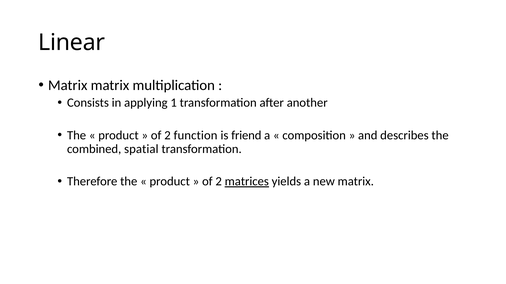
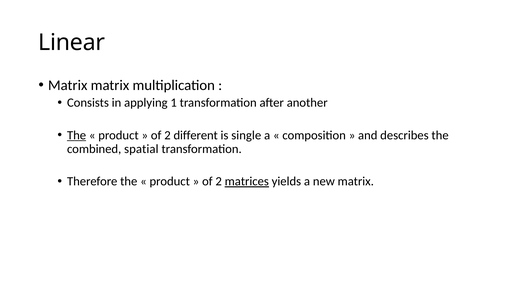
The at (77, 136) underline: none -> present
function: function -> different
friend: friend -> single
